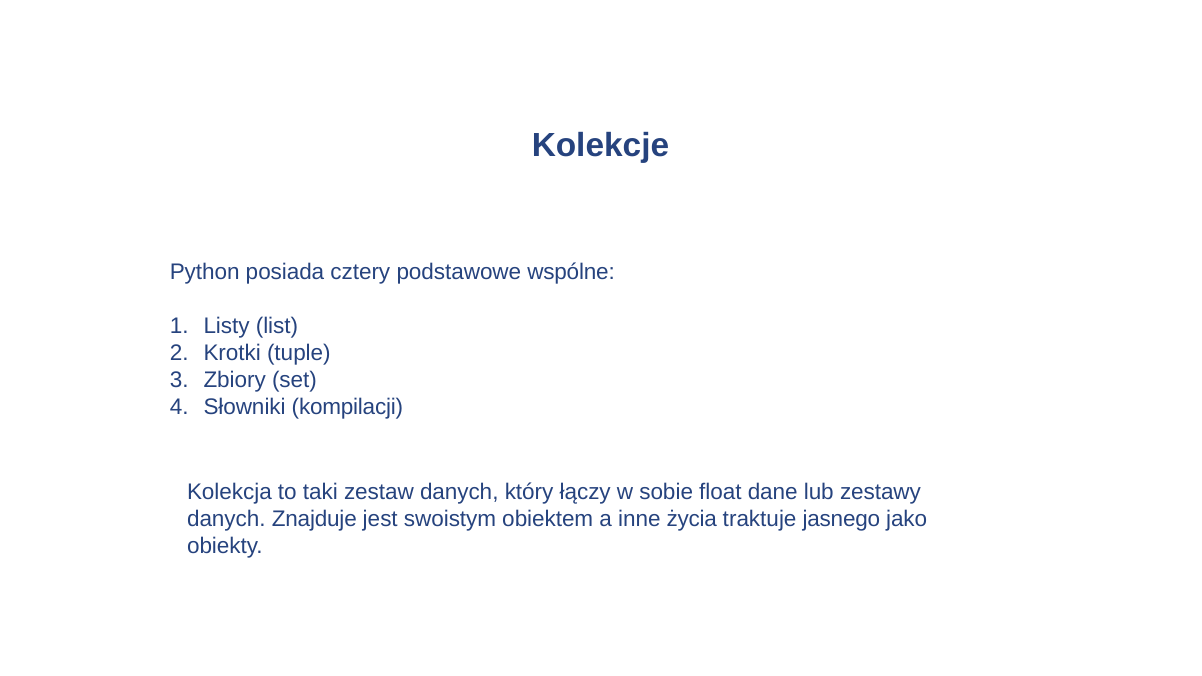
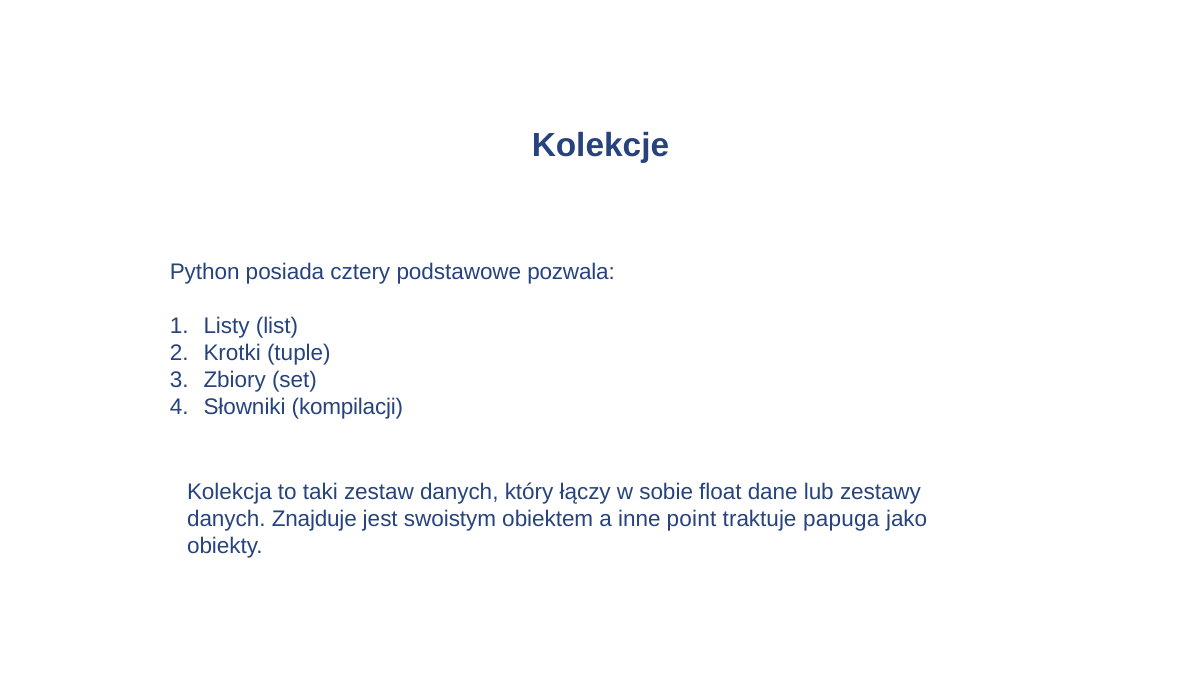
wspólne: wspólne -> pozwala
życia: życia -> point
jasnego: jasnego -> papuga
